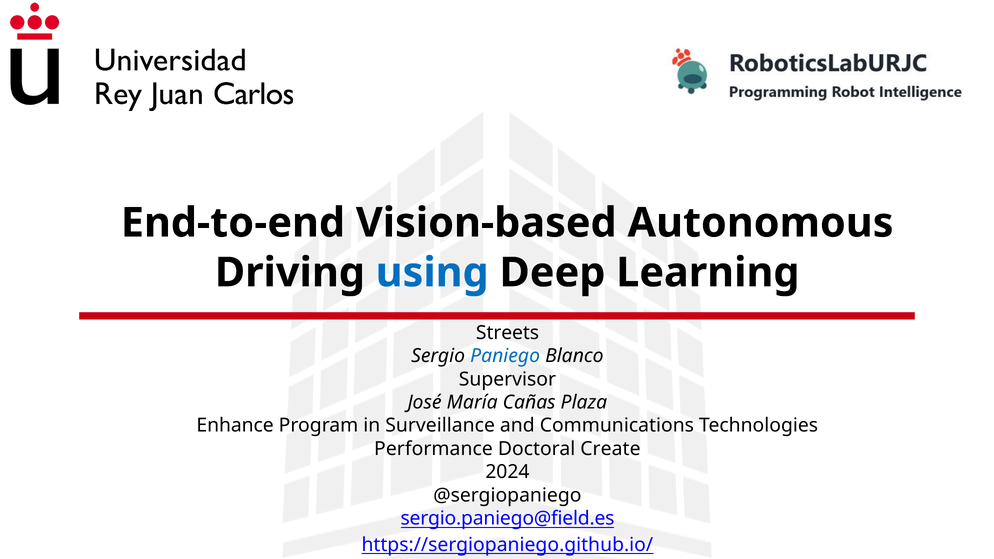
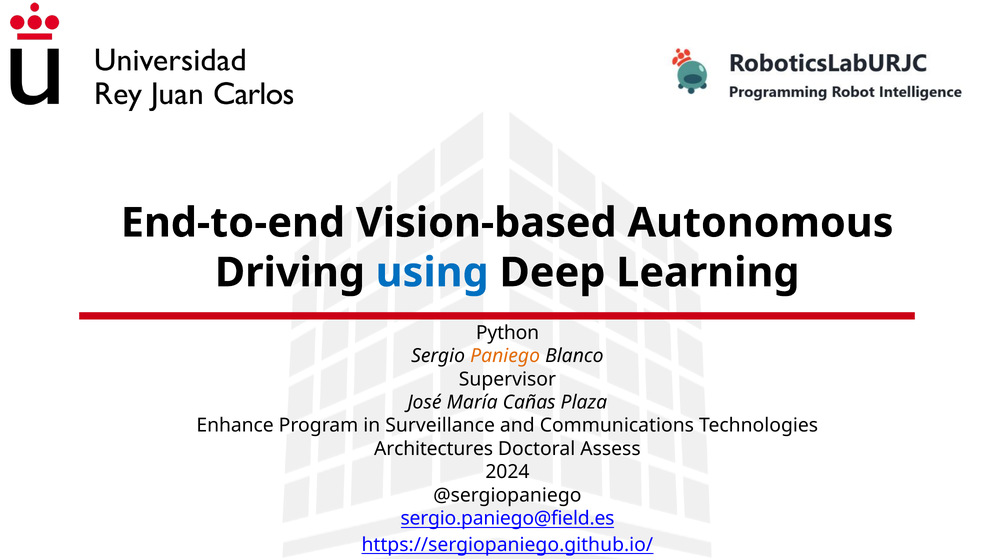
Streets: Streets -> Python
Paniego colour: blue -> orange
Performance: Performance -> Architectures
Create: Create -> Assess
